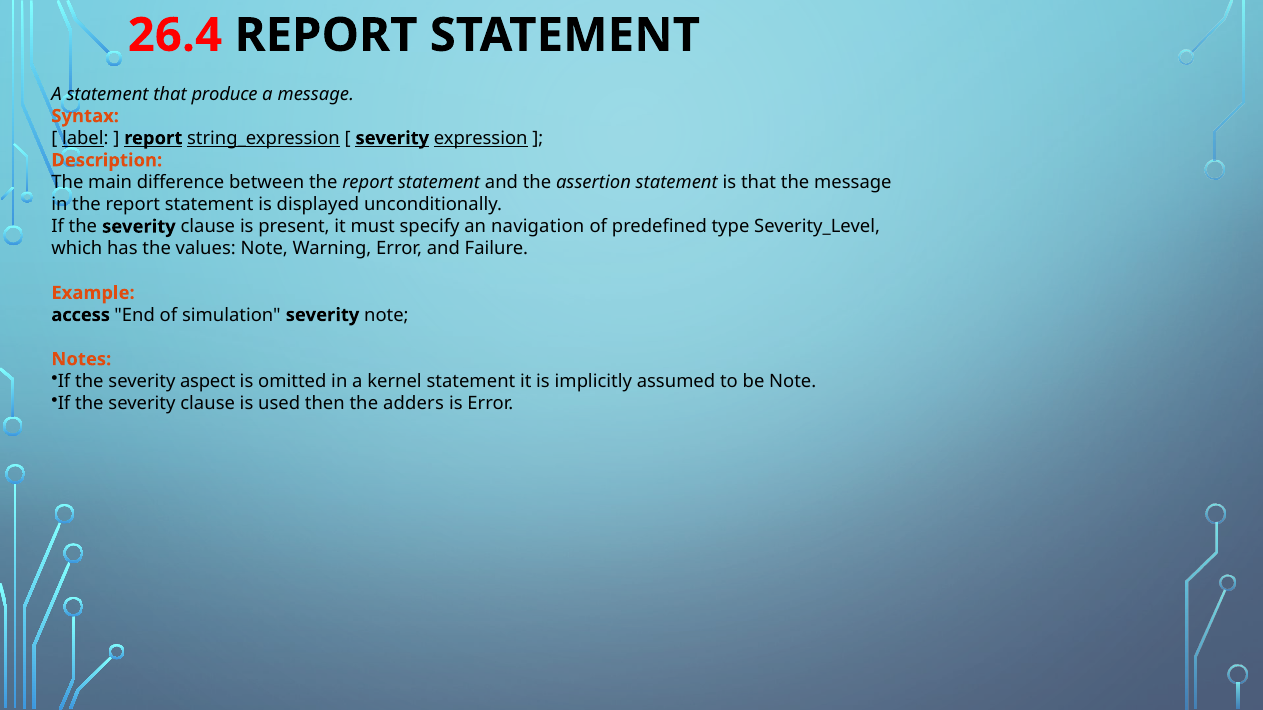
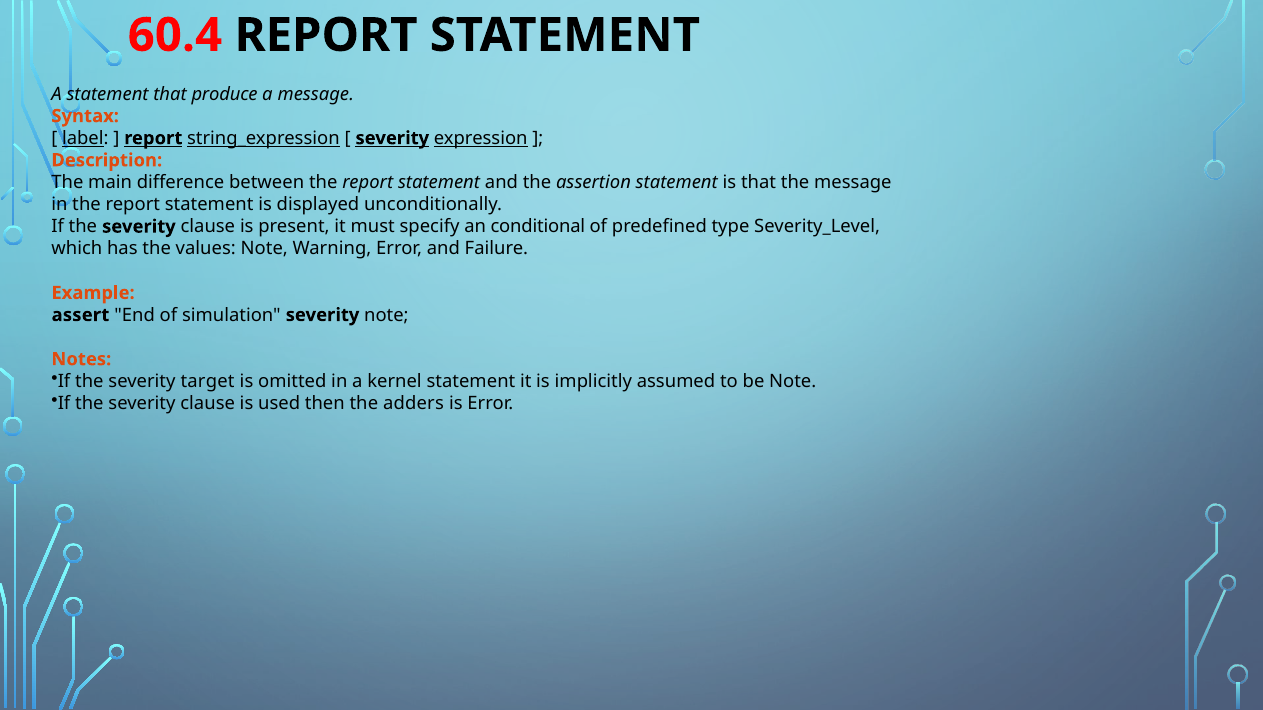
26.4: 26.4 -> 60.4
navigation: navigation -> conditional
access: access -> assert
aspect: aspect -> target
